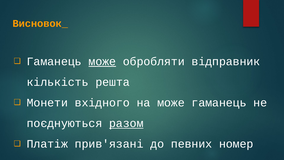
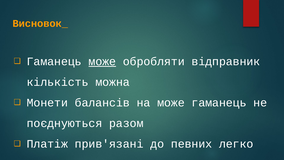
решта: решта -> можна
вхідного: вхідного -> балансів
разом underline: present -> none
номер: номер -> легко
